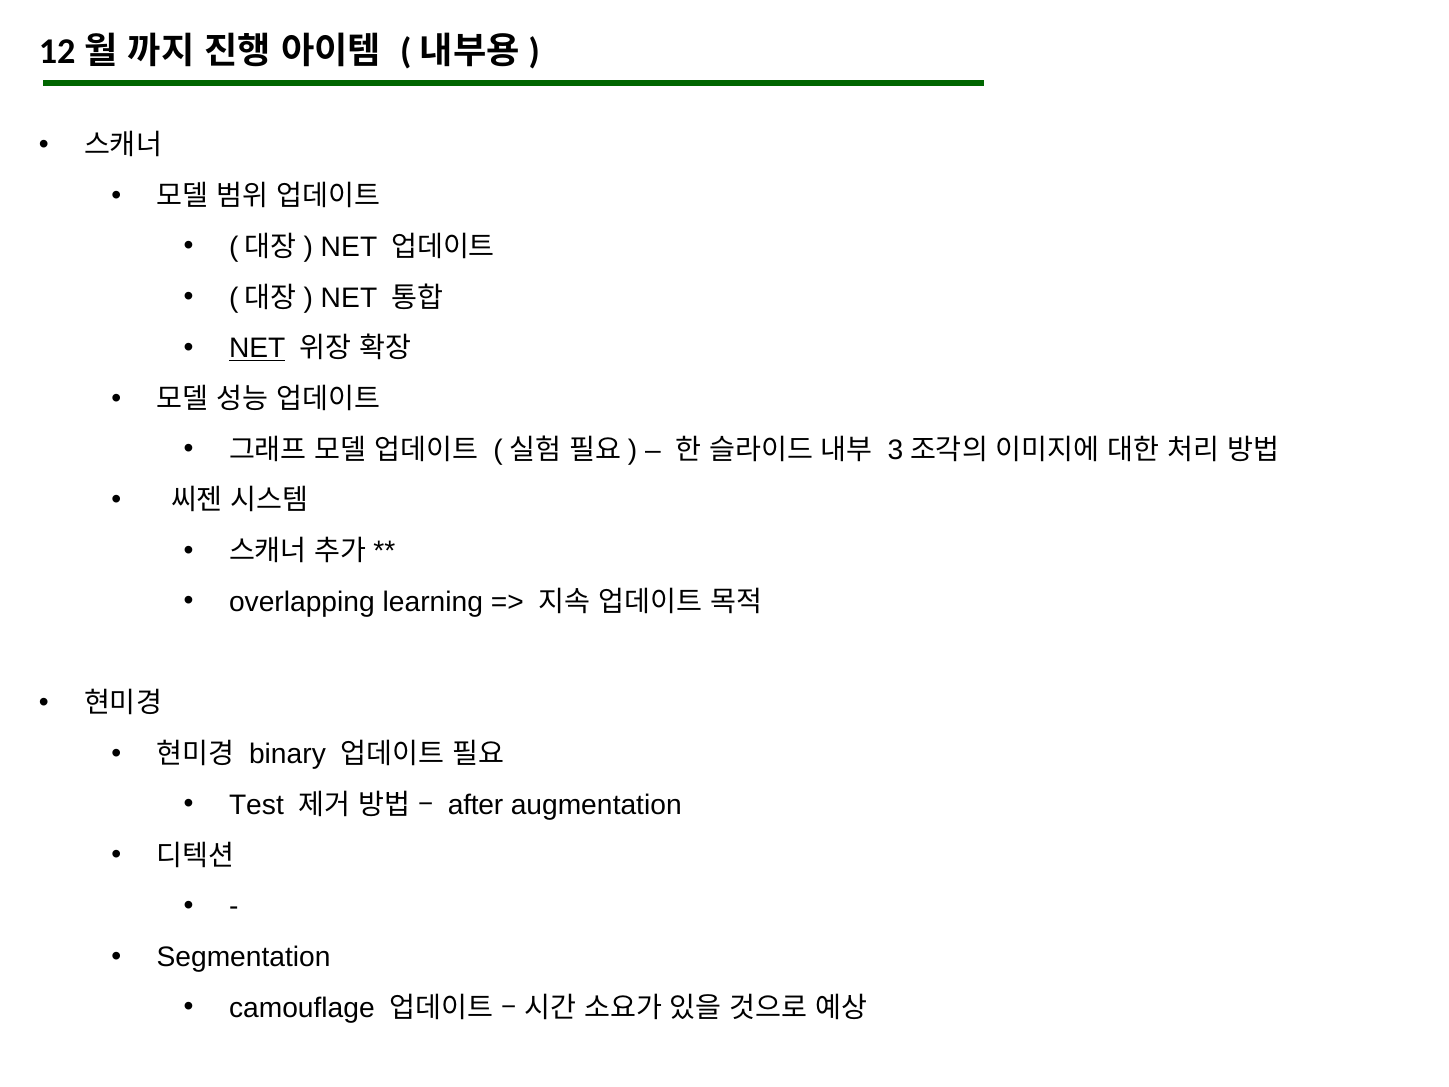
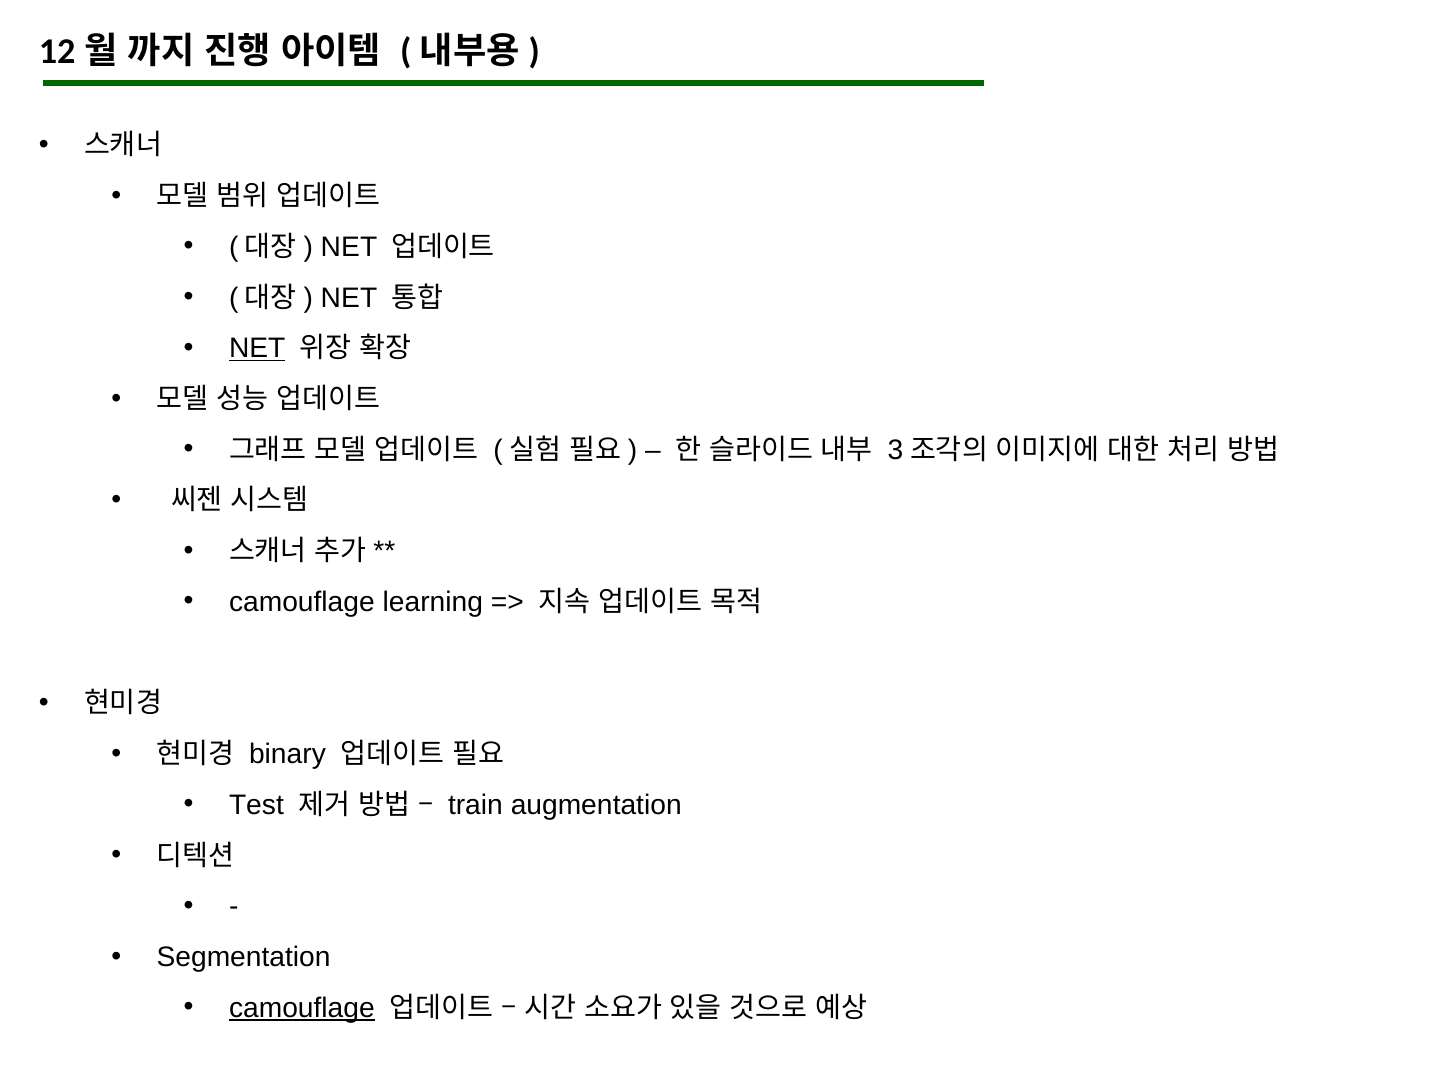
overlapping at (302, 602): overlapping -> camouflage
after: after -> train
camouflage at (302, 1008) underline: none -> present
